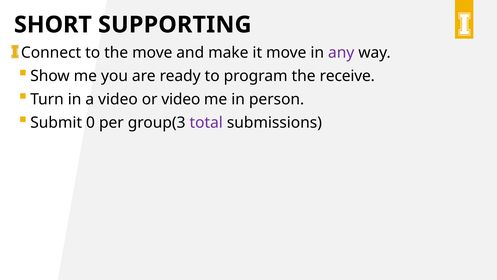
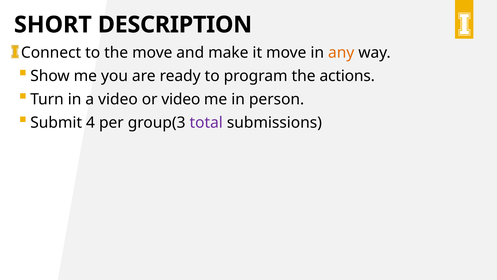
SUPPORTING: SUPPORTING -> DESCRIPTION
any colour: purple -> orange
receive: receive -> actions
0: 0 -> 4
